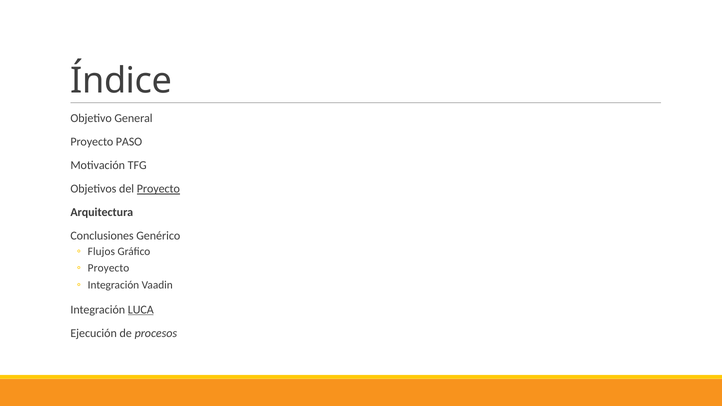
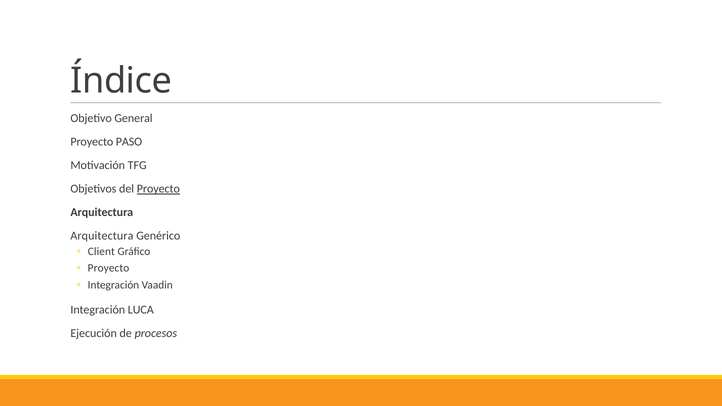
Conclusiones at (102, 236): Conclusiones -> Arquitectura
Flujos: Flujos -> Client
LUCA underline: present -> none
